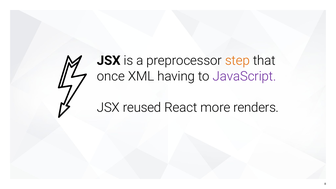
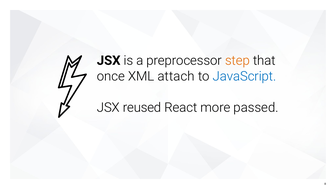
having: having -> attach
JavaScript colour: purple -> blue
renders: renders -> passed
